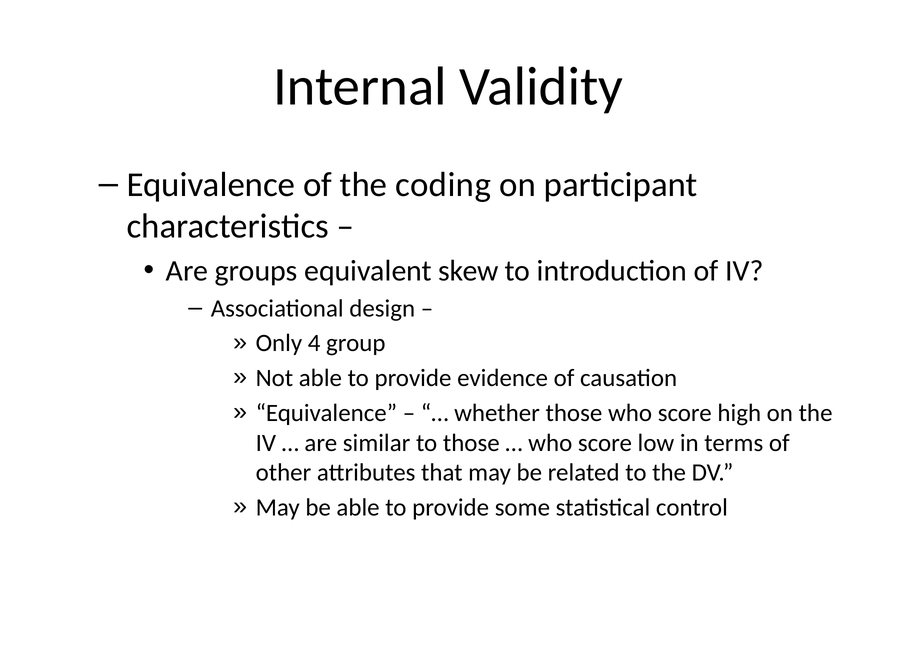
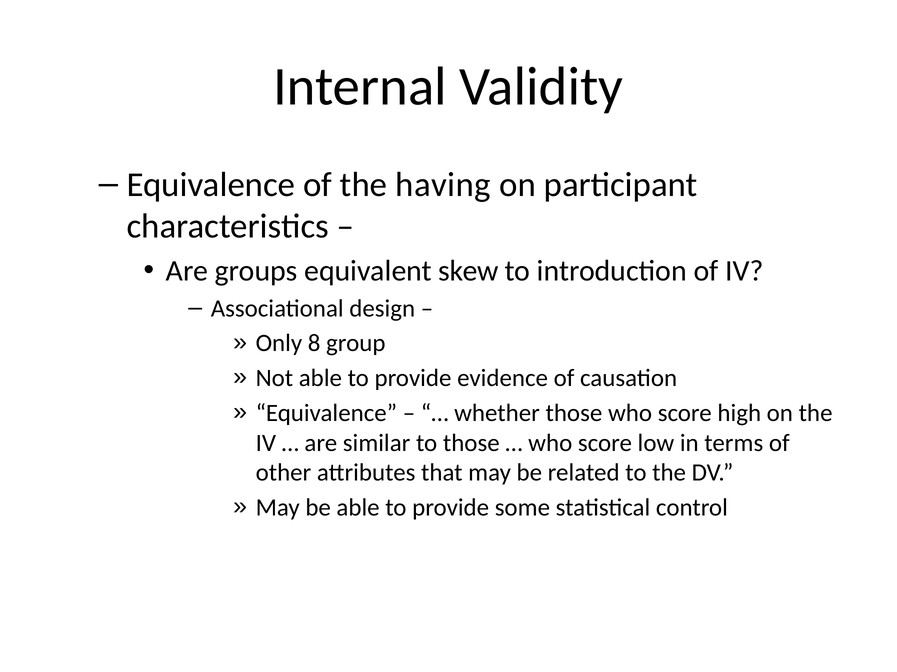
coding: coding -> having
4: 4 -> 8
